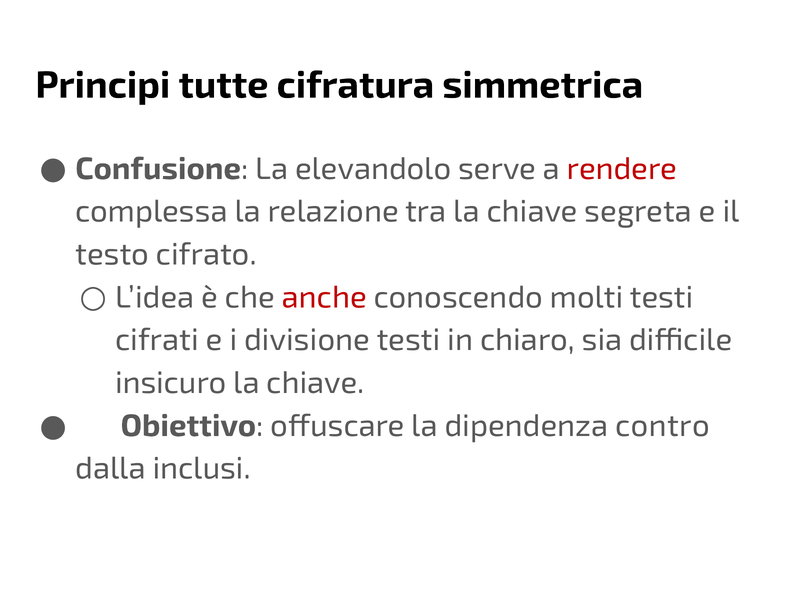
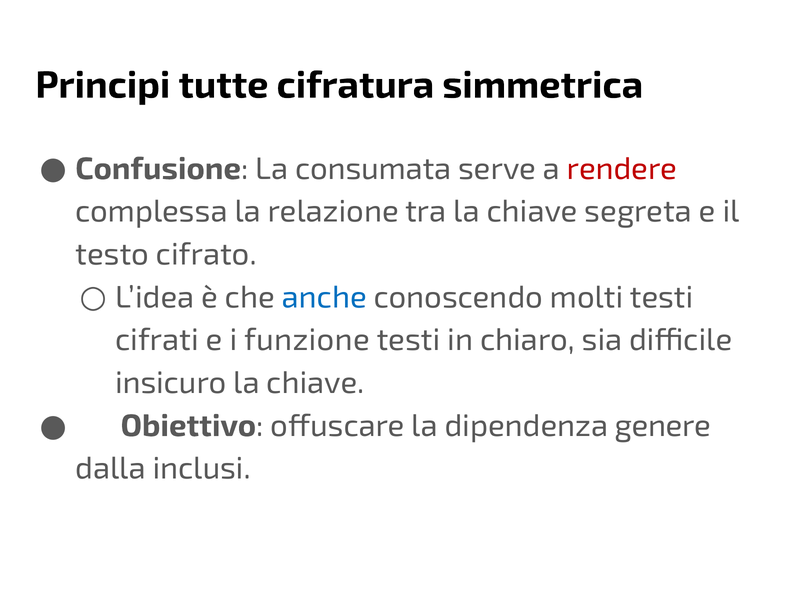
elevandolo: elevandolo -> consumata
anche colour: red -> blue
divisione: divisione -> funzione
contro: contro -> genere
